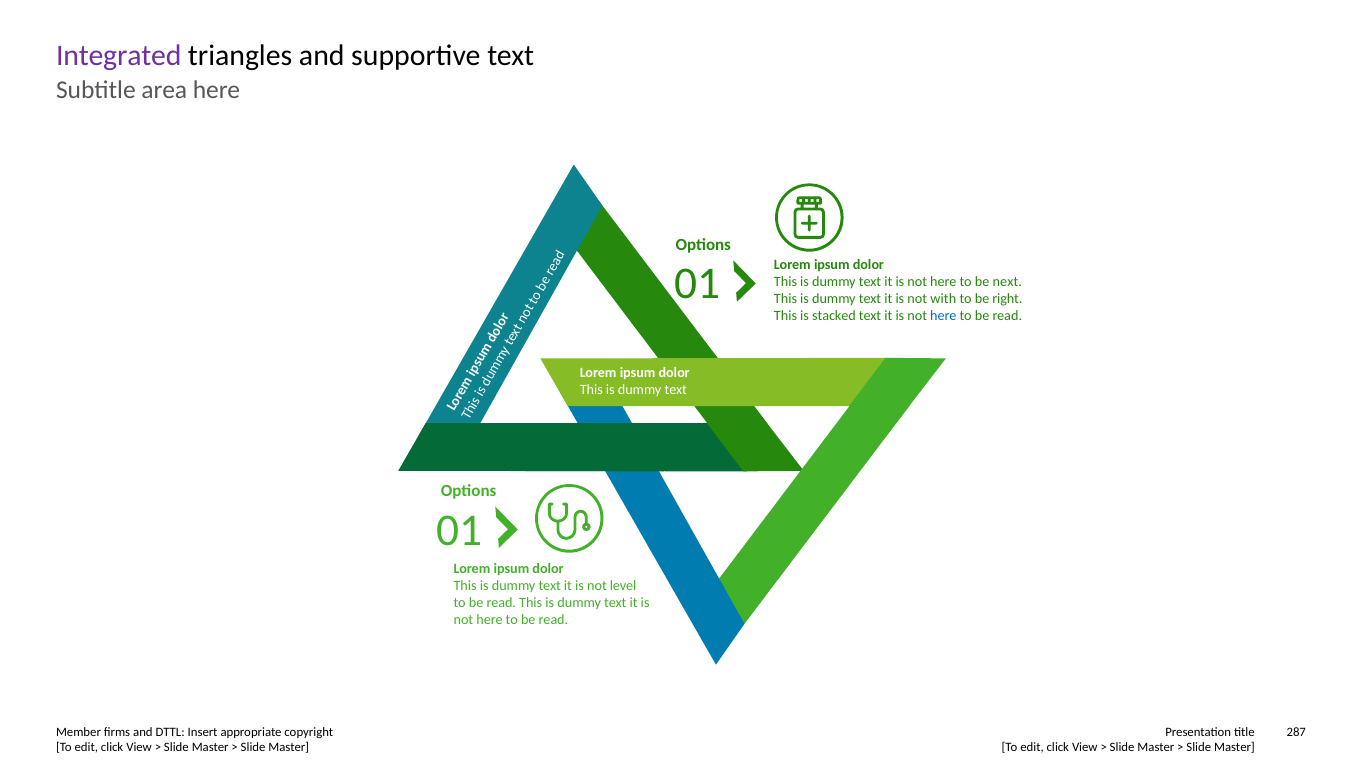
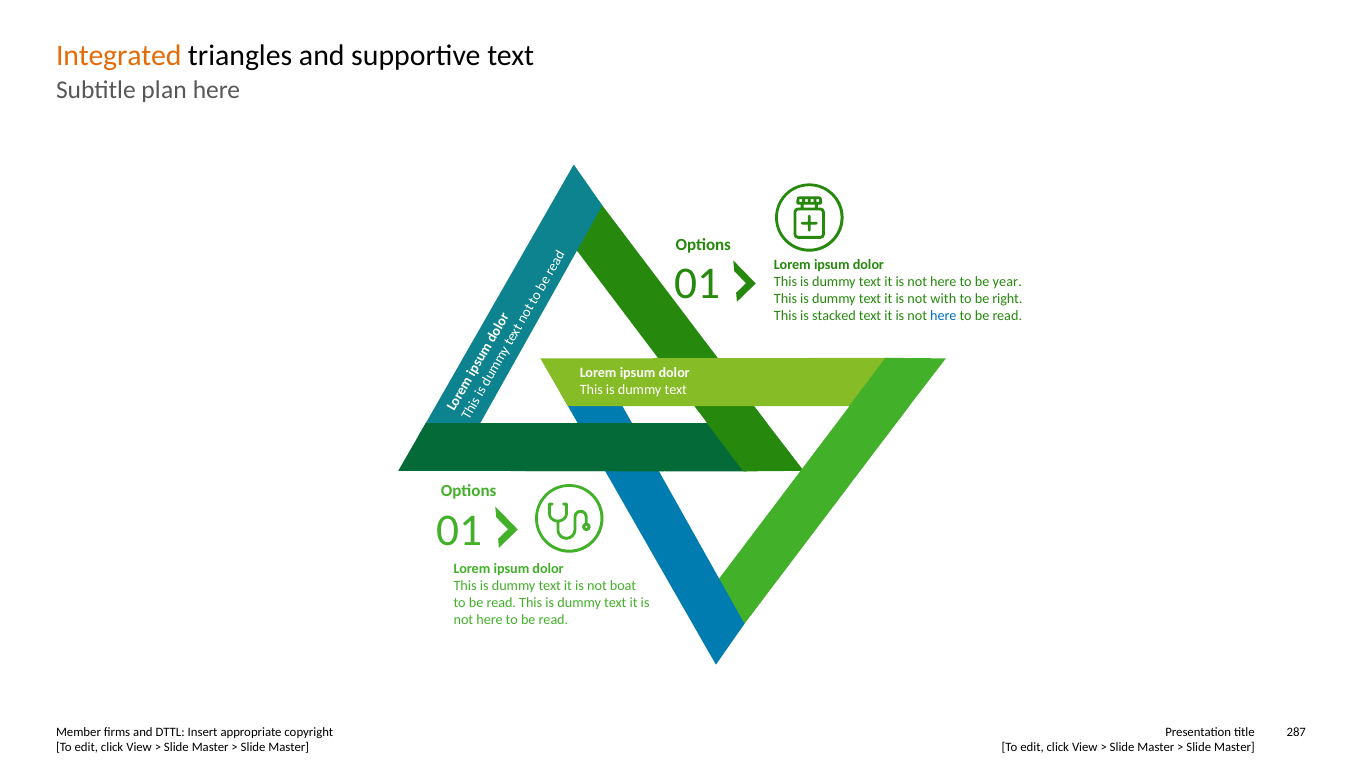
Integrated colour: purple -> orange
area: area -> plan
next: next -> year
level: level -> boat
